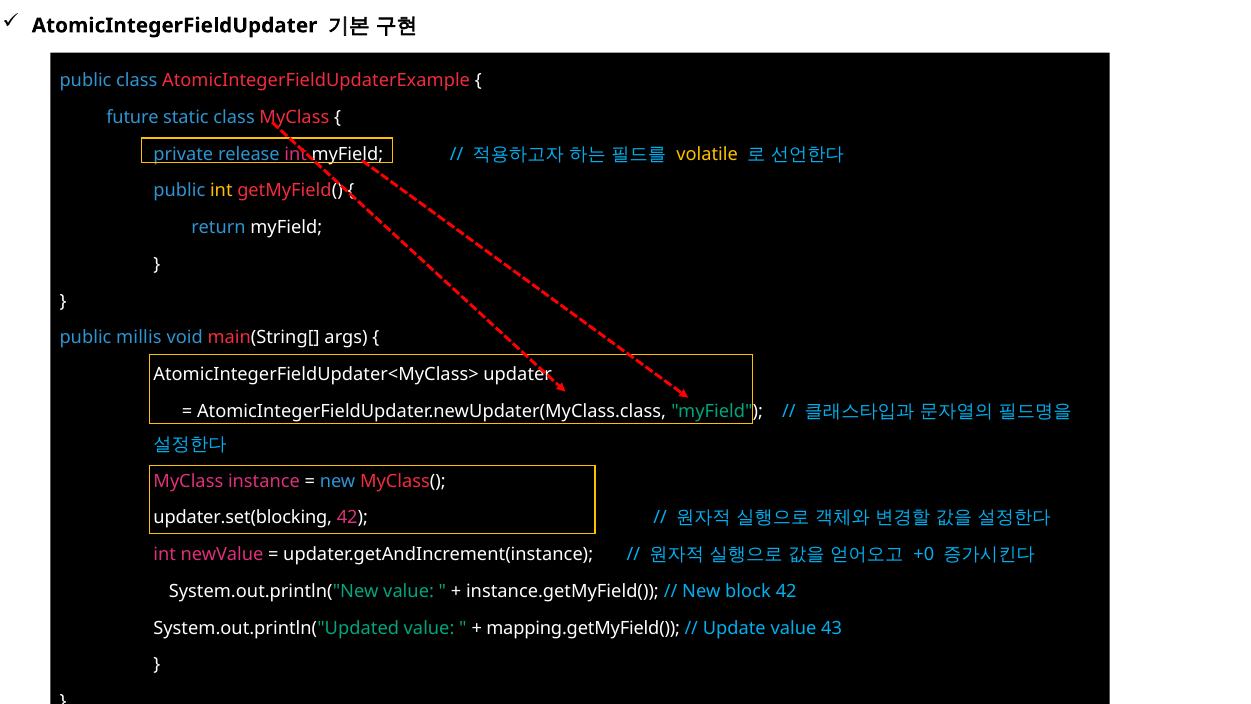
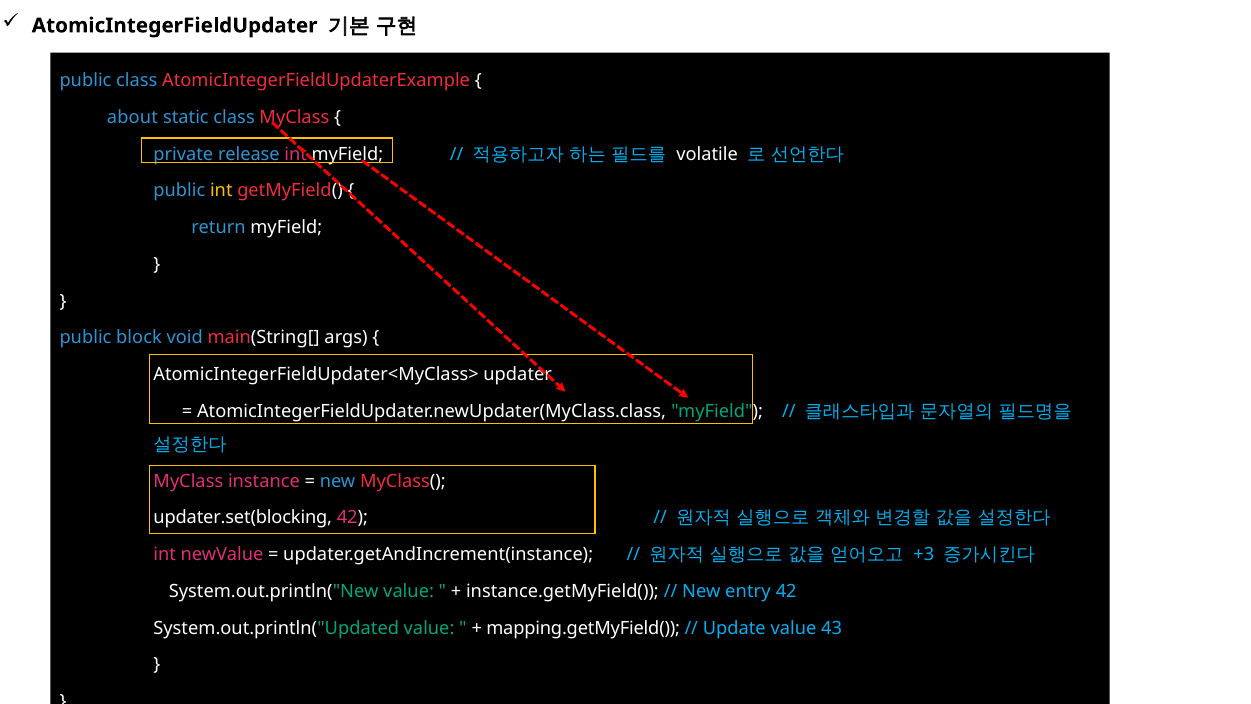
future: future -> about
volatile colour: yellow -> white
millis: millis -> block
+0: +0 -> +3
block: block -> entry
